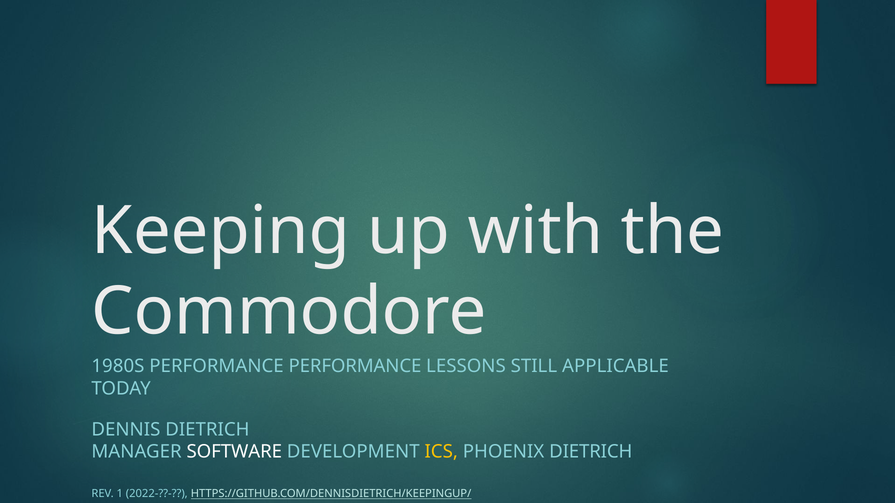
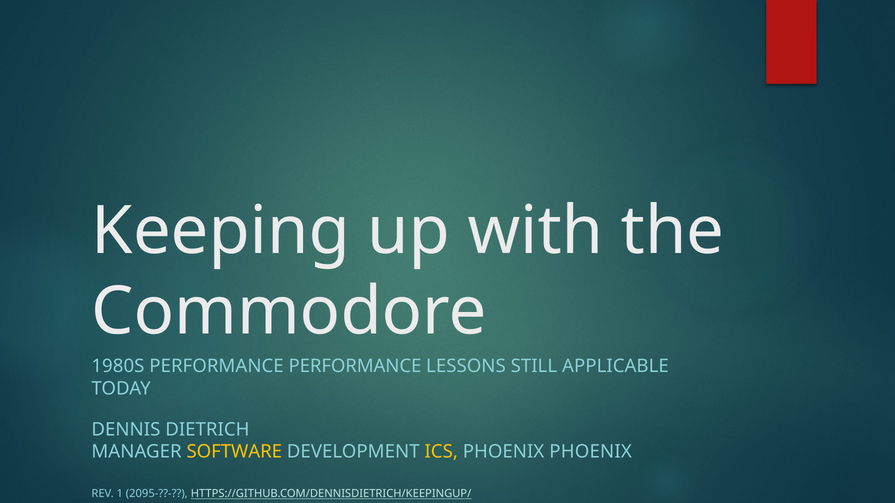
SOFTWARE colour: white -> yellow
PHOENIX DIETRICH: DIETRICH -> PHOENIX
2022-??-: 2022-??- -> 2095-??-
